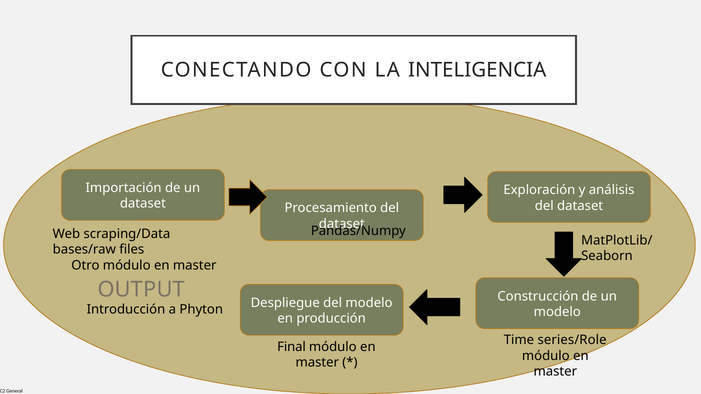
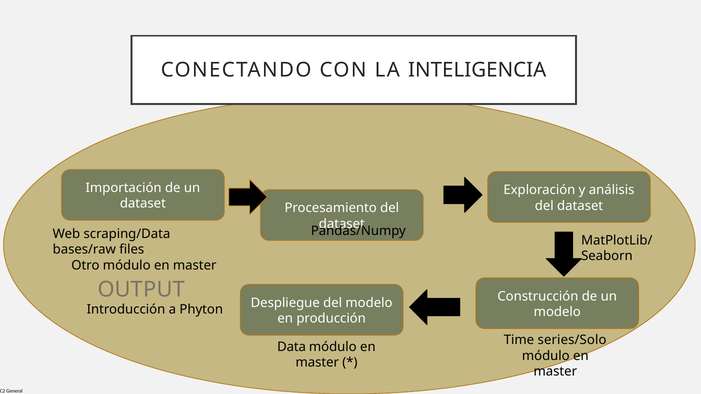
series/Role: series/Role -> series/Solo
Final: Final -> Data
